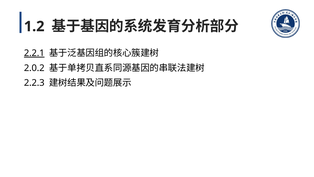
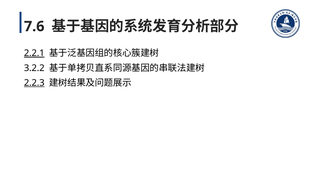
1.2: 1.2 -> 7.6
2.0.2: 2.0.2 -> 3.2.2
2.2.3 underline: none -> present
